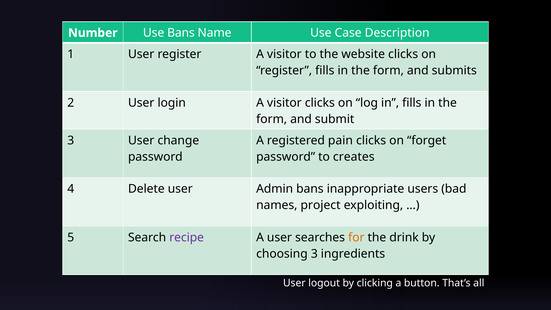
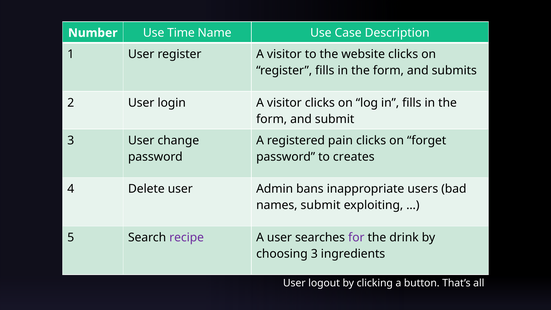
Use Bans: Bans -> Time
names project: project -> submit
for colour: orange -> purple
